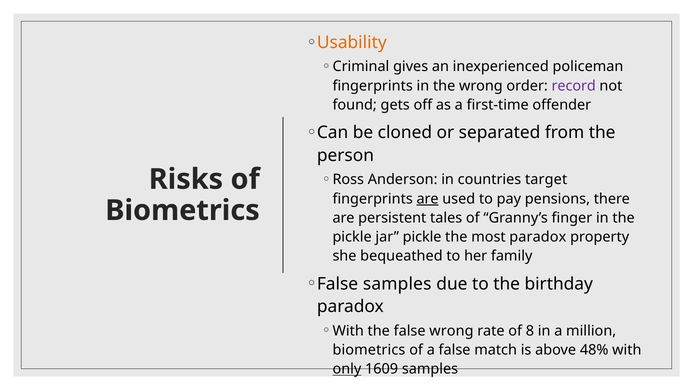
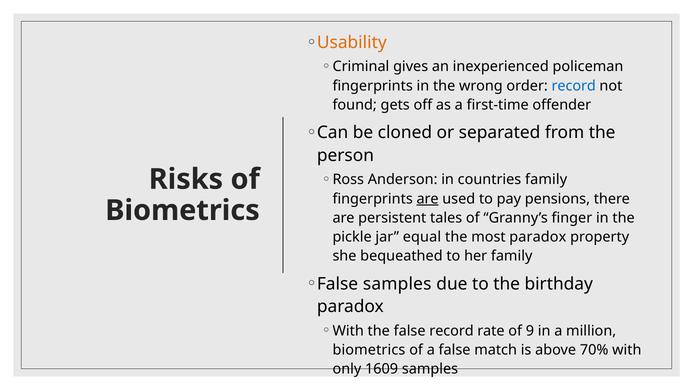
record at (574, 86) colour: purple -> blue
countries target: target -> family
jar pickle: pickle -> equal
false wrong: wrong -> record
8: 8 -> 9
48%: 48% -> 70%
only underline: present -> none
